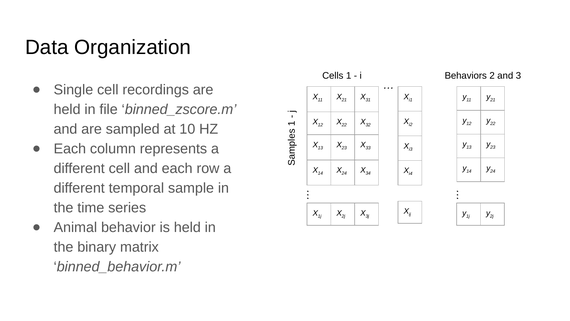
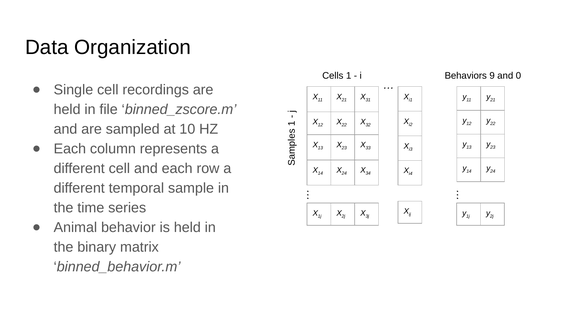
2: 2 -> 9
3: 3 -> 0
